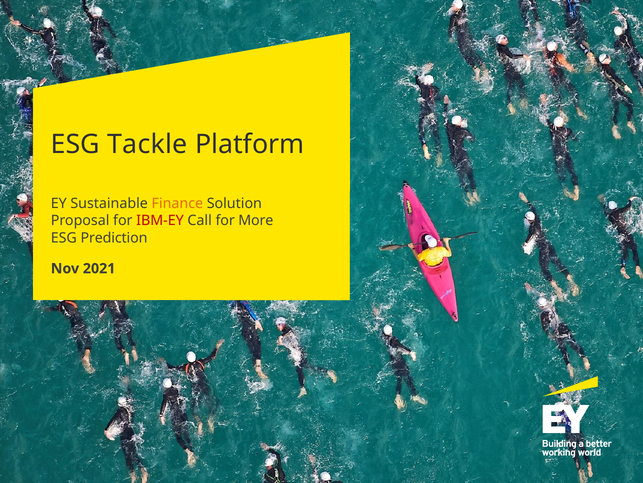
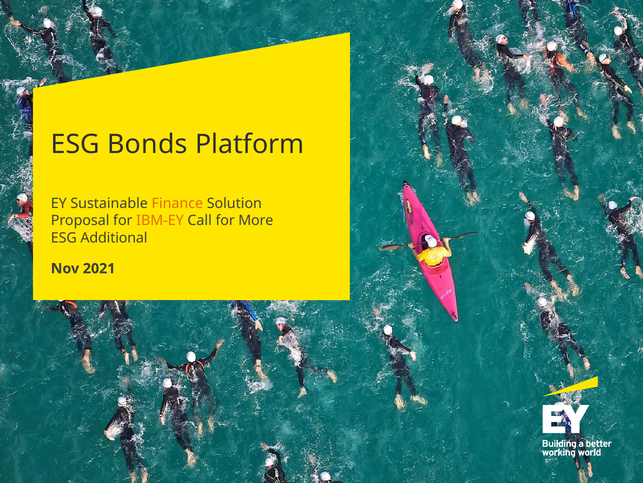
Tackle: Tackle -> Bonds
IBM-EY colour: red -> orange
Prediction: Prediction -> Additional
